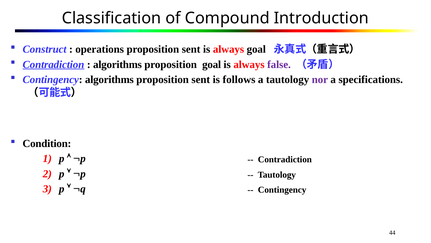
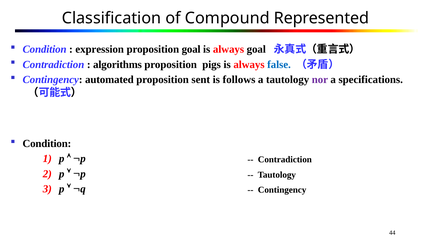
Introduction: Introduction -> Represented
Construct at (45, 49): Construct -> Condition
operations: operations -> expression
sent at (191, 49): sent -> goal
Contradiction at (53, 64) underline: present -> none
proposition goal: goal -> pigs
false colour: purple -> blue
Contingency algorithms: algorithms -> automated
